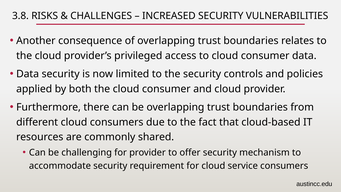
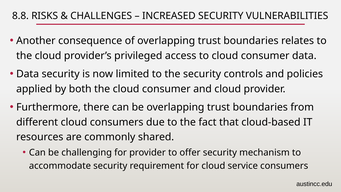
3.8: 3.8 -> 8.8
